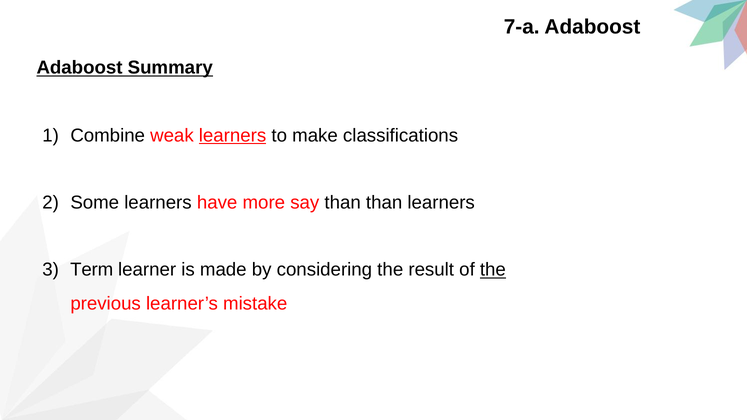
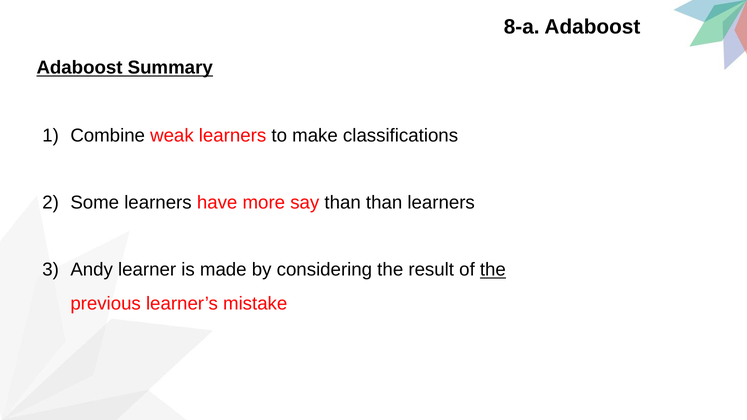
7-a: 7-a -> 8-a
learners at (233, 136) underline: present -> none
Term: Term -> Andy
